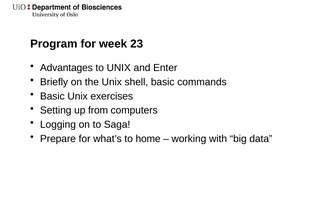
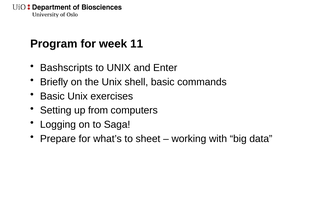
23: 23 -> 11
Advantages: Advantages -> Bashscripts
home: home -> sheet
